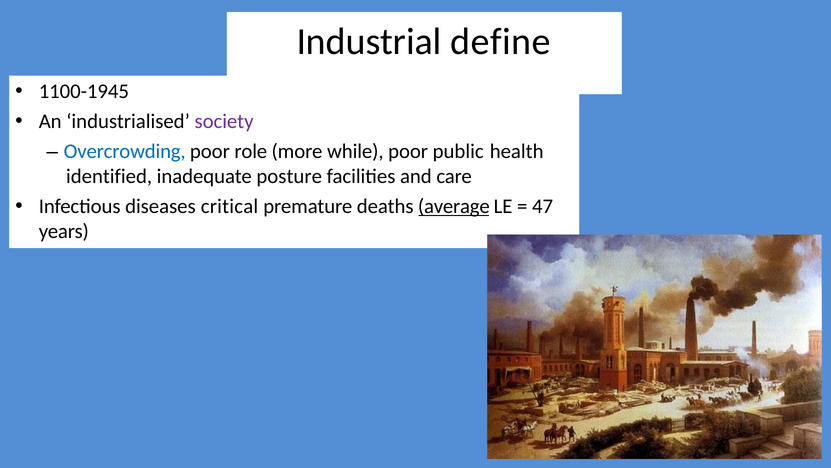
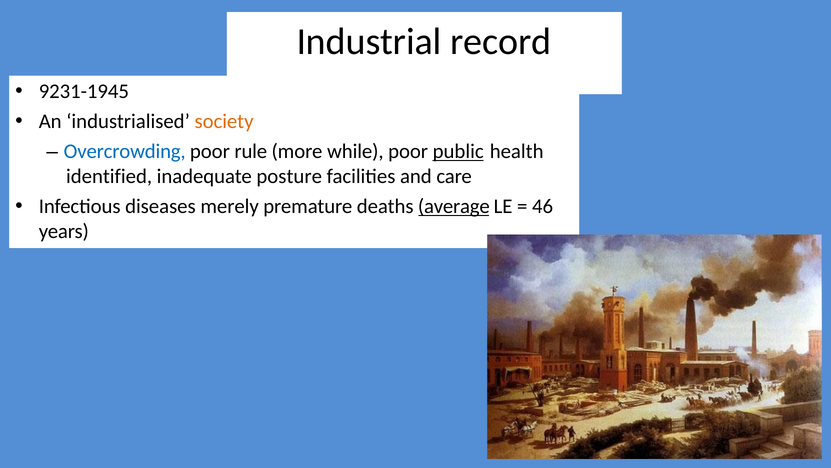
define: define -> record
1100-1945: 1100-1945 -> 9231-1945
society colour: purple -> orange
role: role -> rule
public underline: none -> present
critical: critical -> merely
47: 47 -> 46
